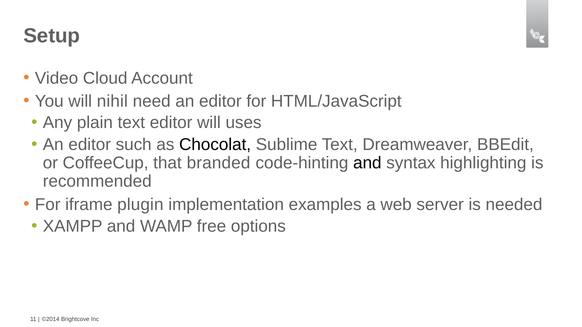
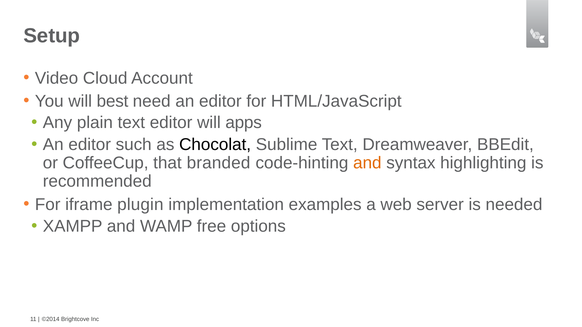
nihil: nihil -> best
uses: uses -> apps
and at (367, 163) colour: black -> orange
